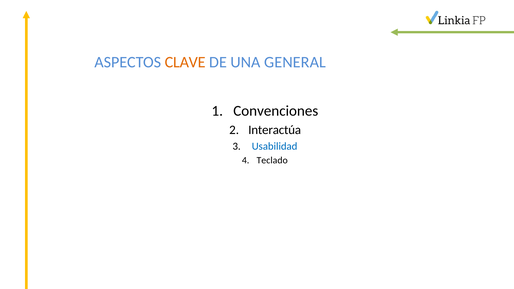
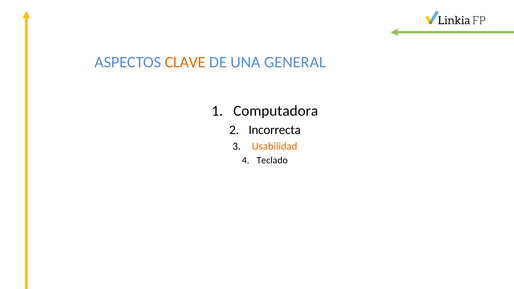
Convenciones: Convenciones -> Computadora
Interactúa: Interactúa -> Incorrecta
Usabilidad colour: blue -> orange
